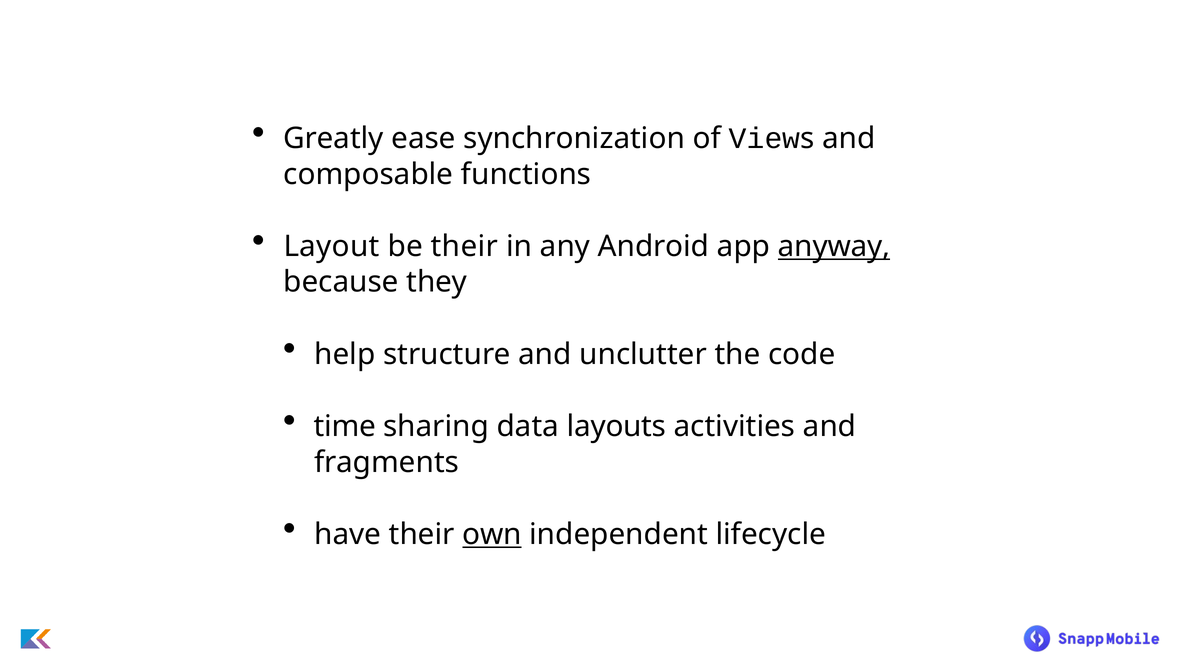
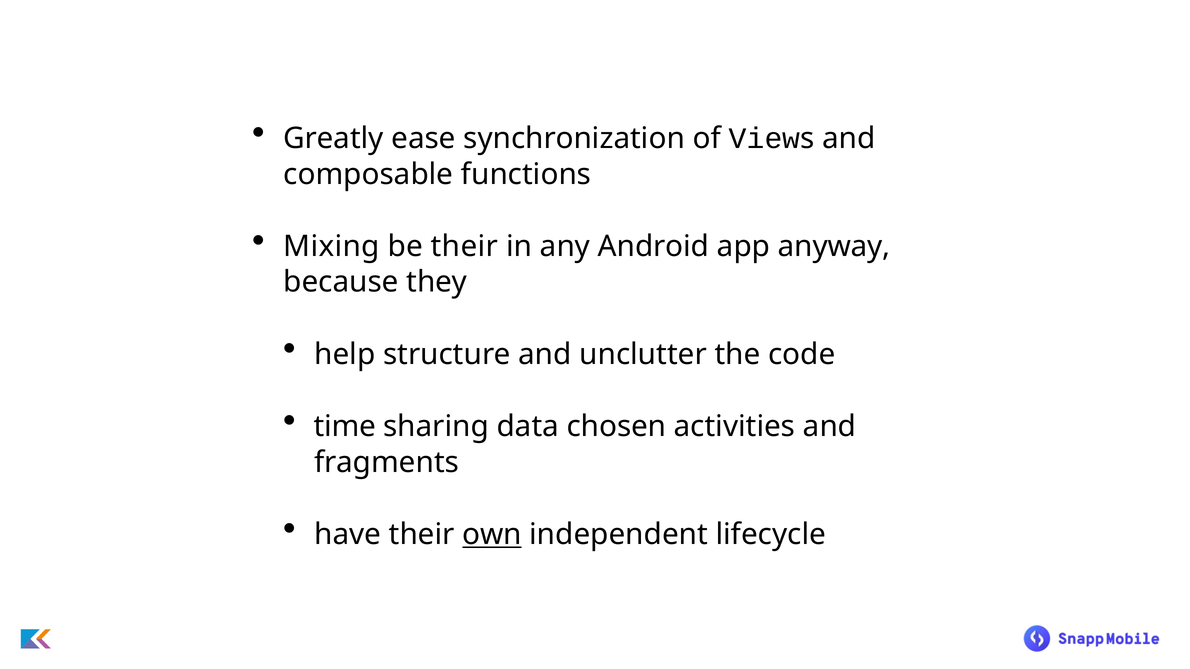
Layout: Layout -> Mixing
anyway underline: present -> none
layouts: layouts -> chosen
